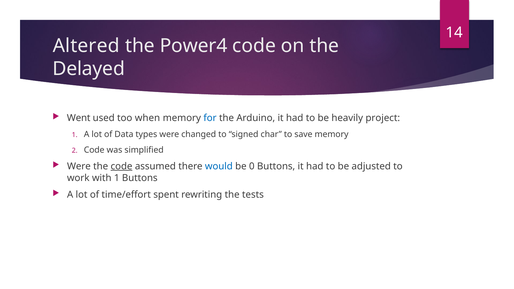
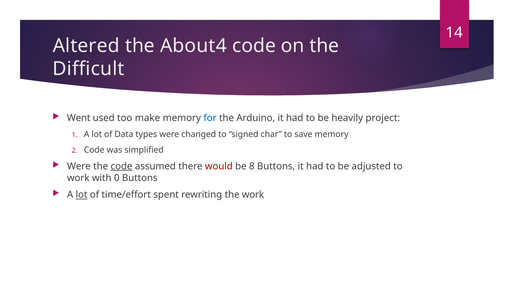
Power4: Power4 -> About4
Delayed: Delayed -> Difficult
when: when -> make
would colour: blue -> red
0: 0 -> 8
with 1: 1 -> 0
lot at (82, 195) underline: none -> present
the tests: tests -> work
